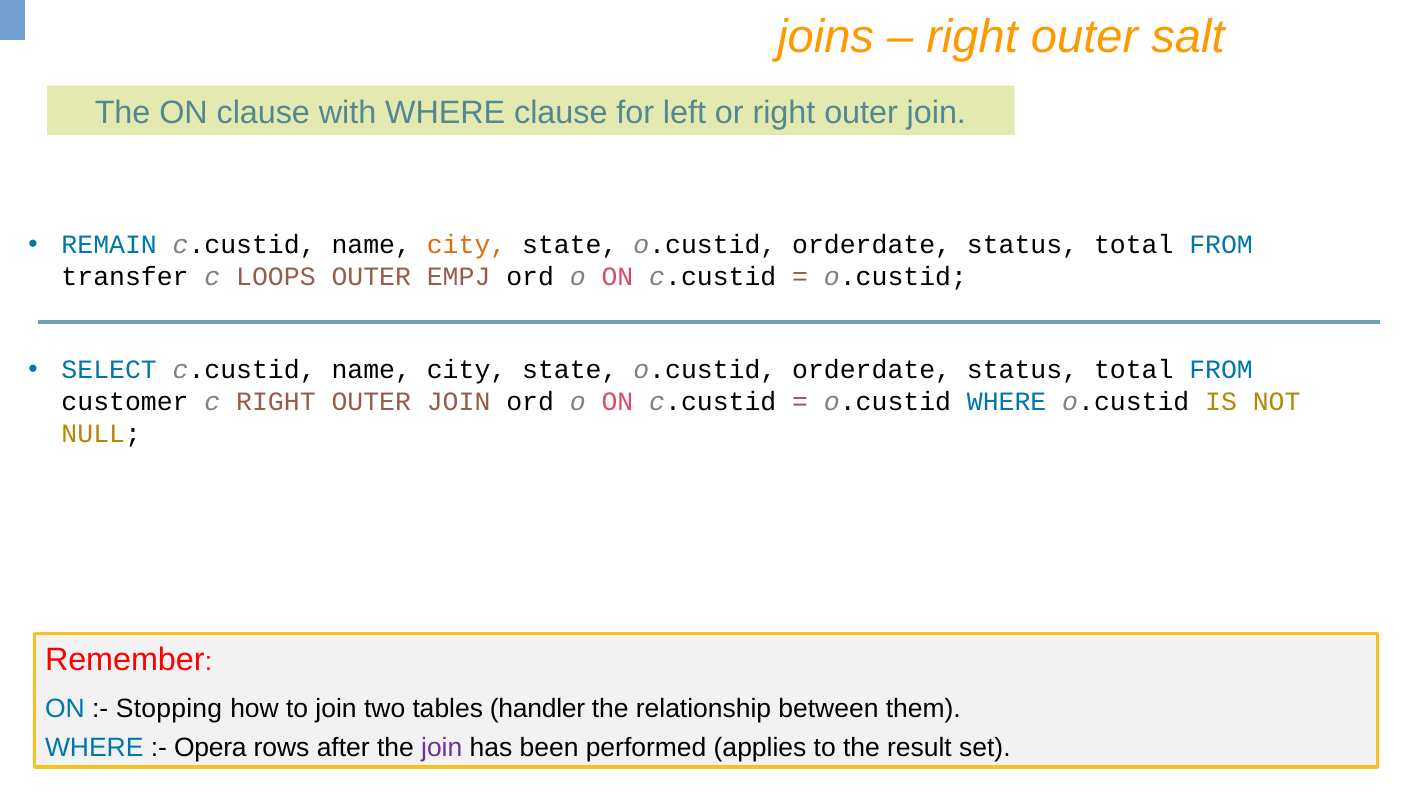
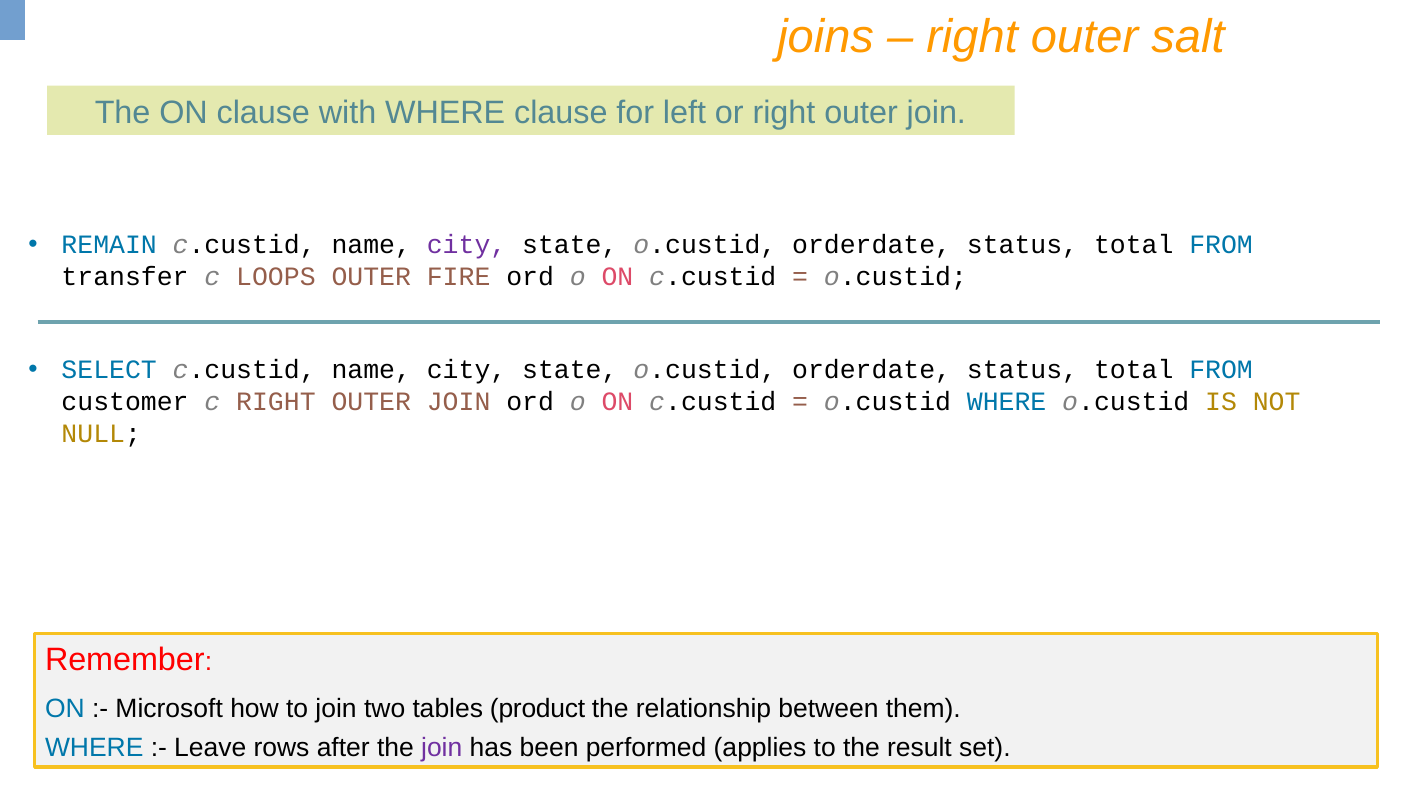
city at (467, 245) colour: orange -> purple
EMPJ: EMPJ -> FIRE
Stopping: Stopping -> Microsoft
handler: handler -> product
Opera: Opera -> Leave
